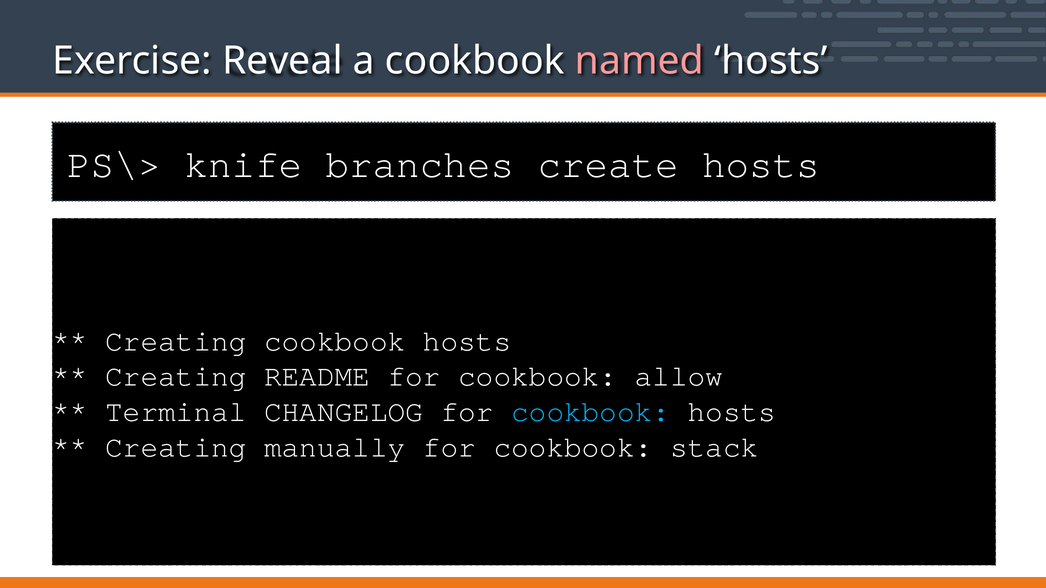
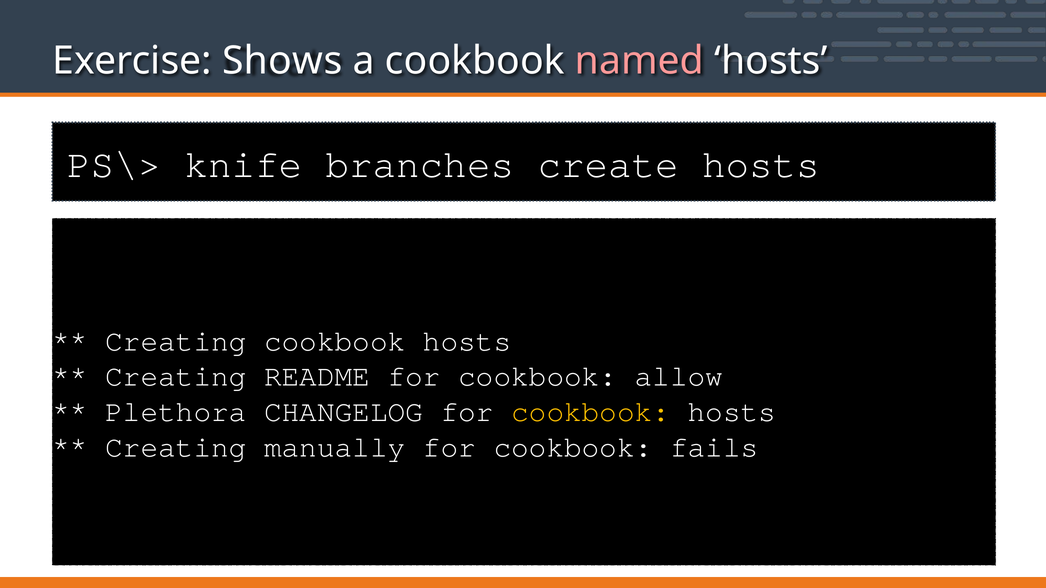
Reveal: Reveal -> Shows
Terminal: Terminal -> Plethora
cookbook at (591, 412) colour: light blue -> yellow
stack: stack -> fails
